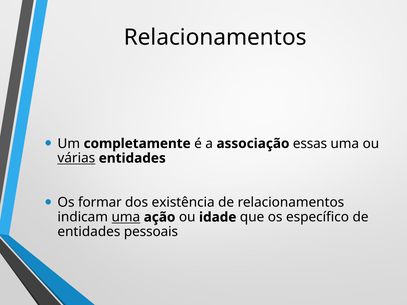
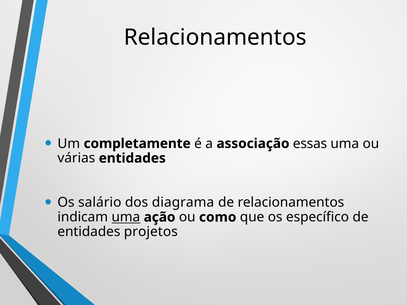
várias underline: present -> none
formar: formar -> salário
existência: existência -> diagrama
idade: idade -> como
pessoais: pessoais -> projetos
